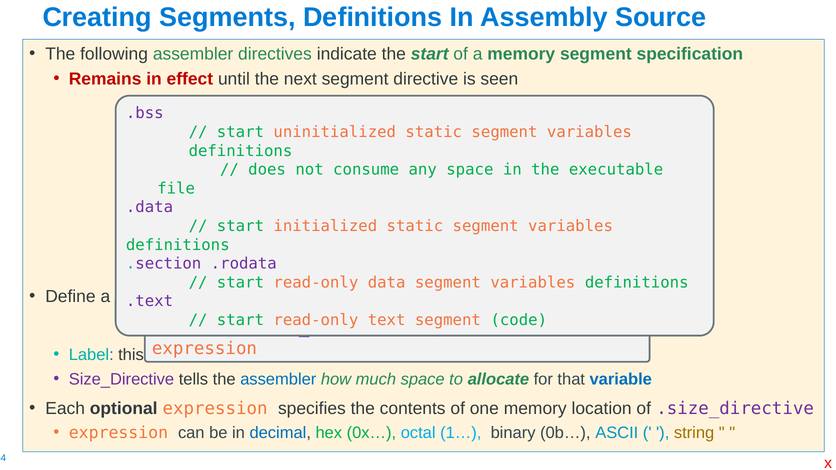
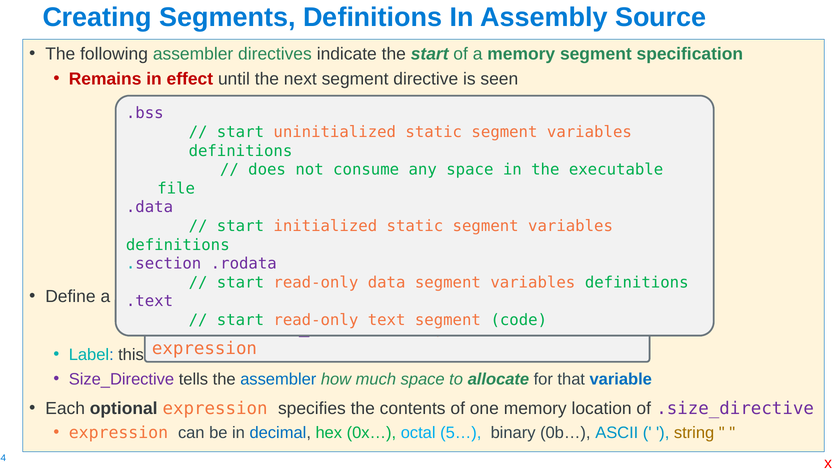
1…: 1… -> 5…
